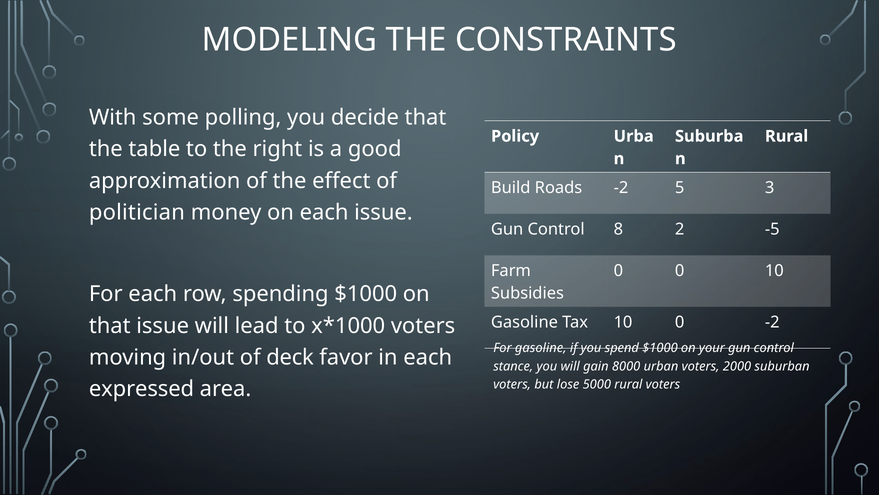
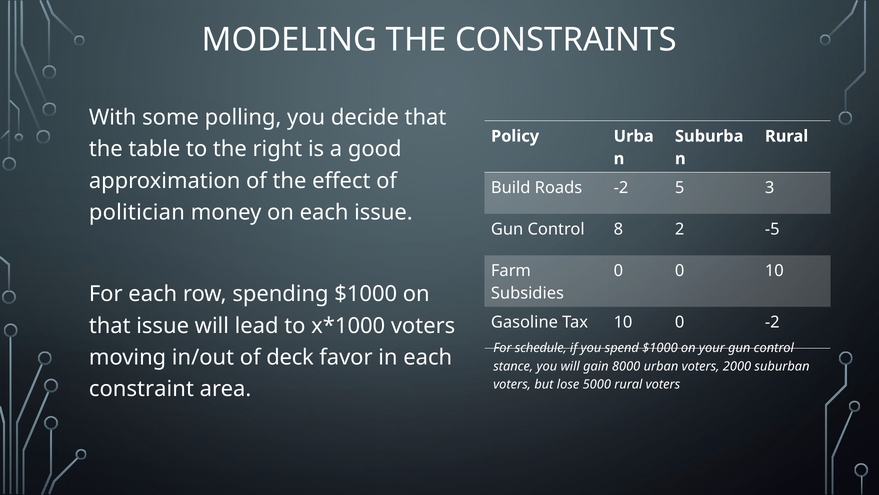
For gasoline: gasoline -> schedule
expressed: expressed -> constraint
